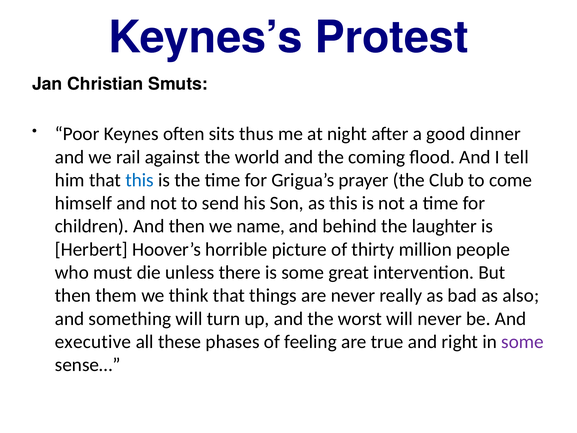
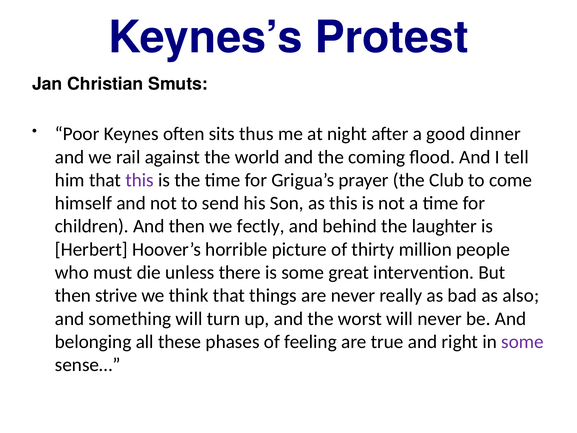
this at (140, 180) colour: blue -> purple
name: name -> fectly
them: them -> strive
executive: executive -> belonging
